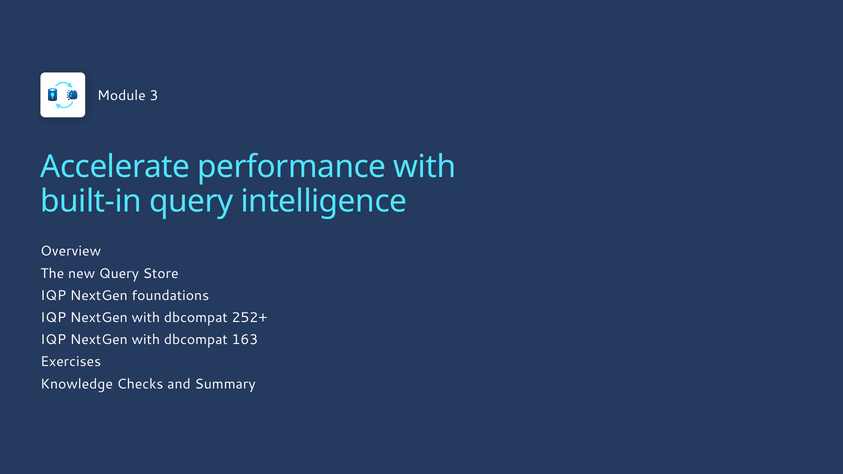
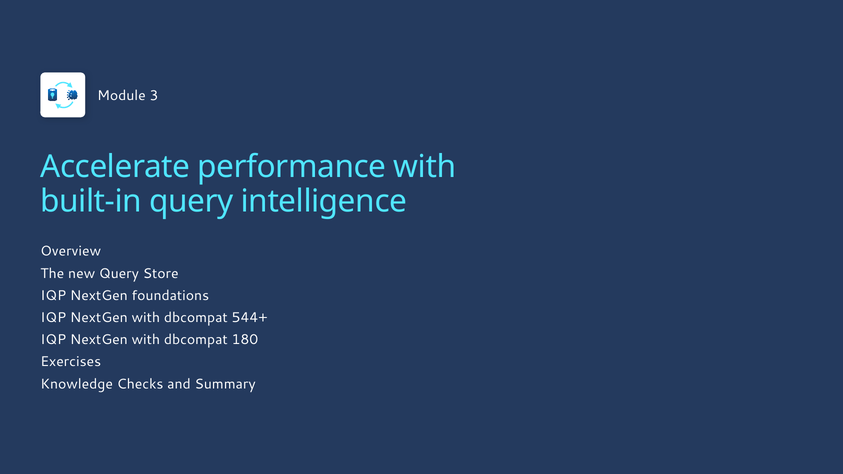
252+: 252+ -> 544+
163: 163 -> 180
